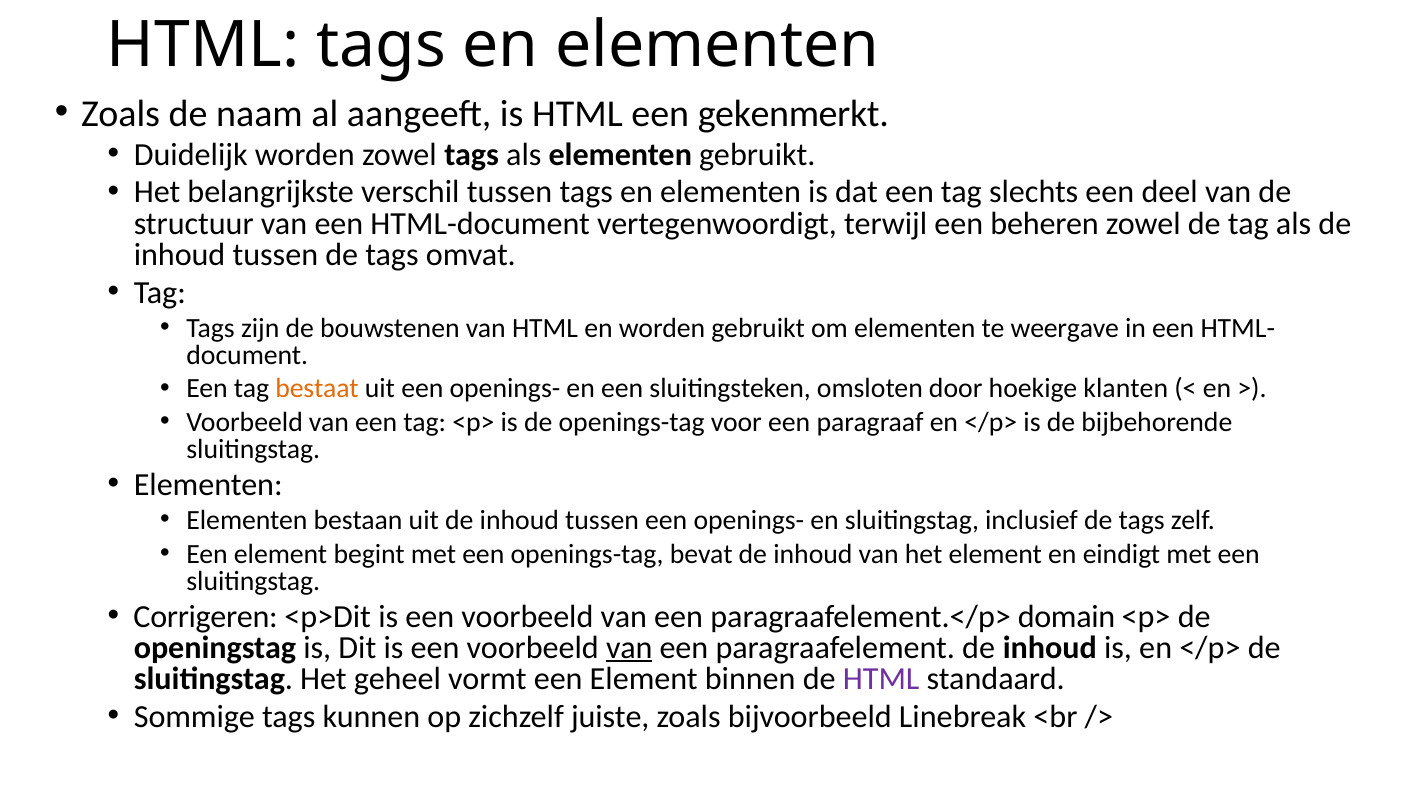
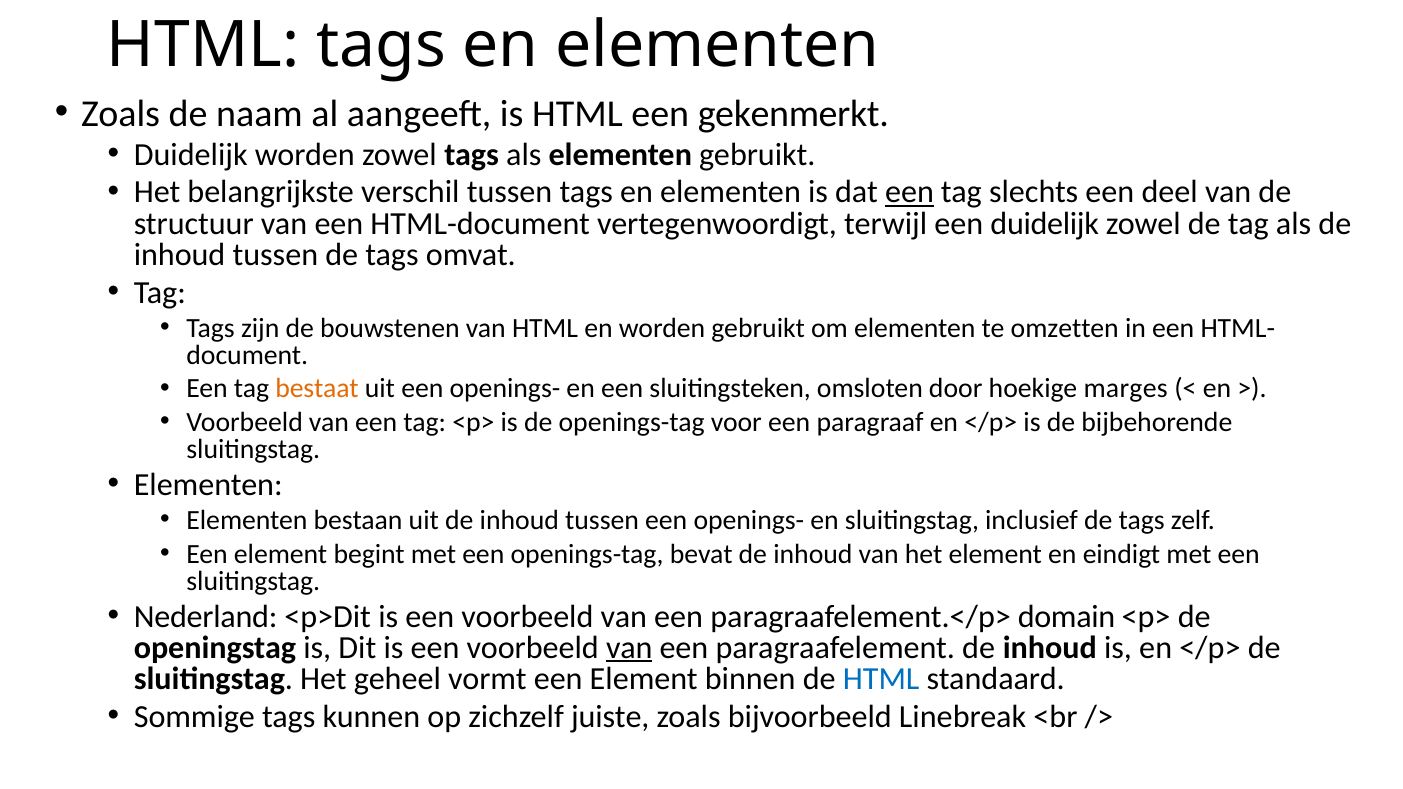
een at (909, 192) underline: none -> present
een beheren: beheren -> duidelijk
weergave: weergave -> omzetten
klanten: klanten -> marges
Corrigeren: Corrigeren -> Nederland
HTML at (881, 679) colour: purple -> blue
